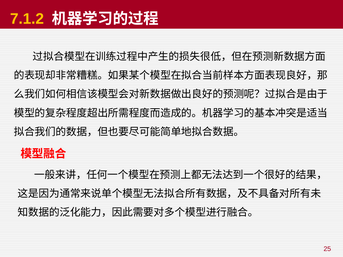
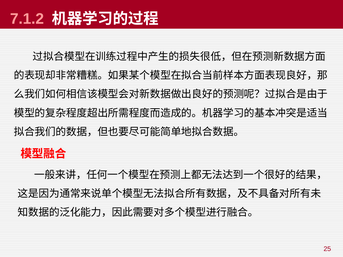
7.1.2 colour: yellow -> pink
